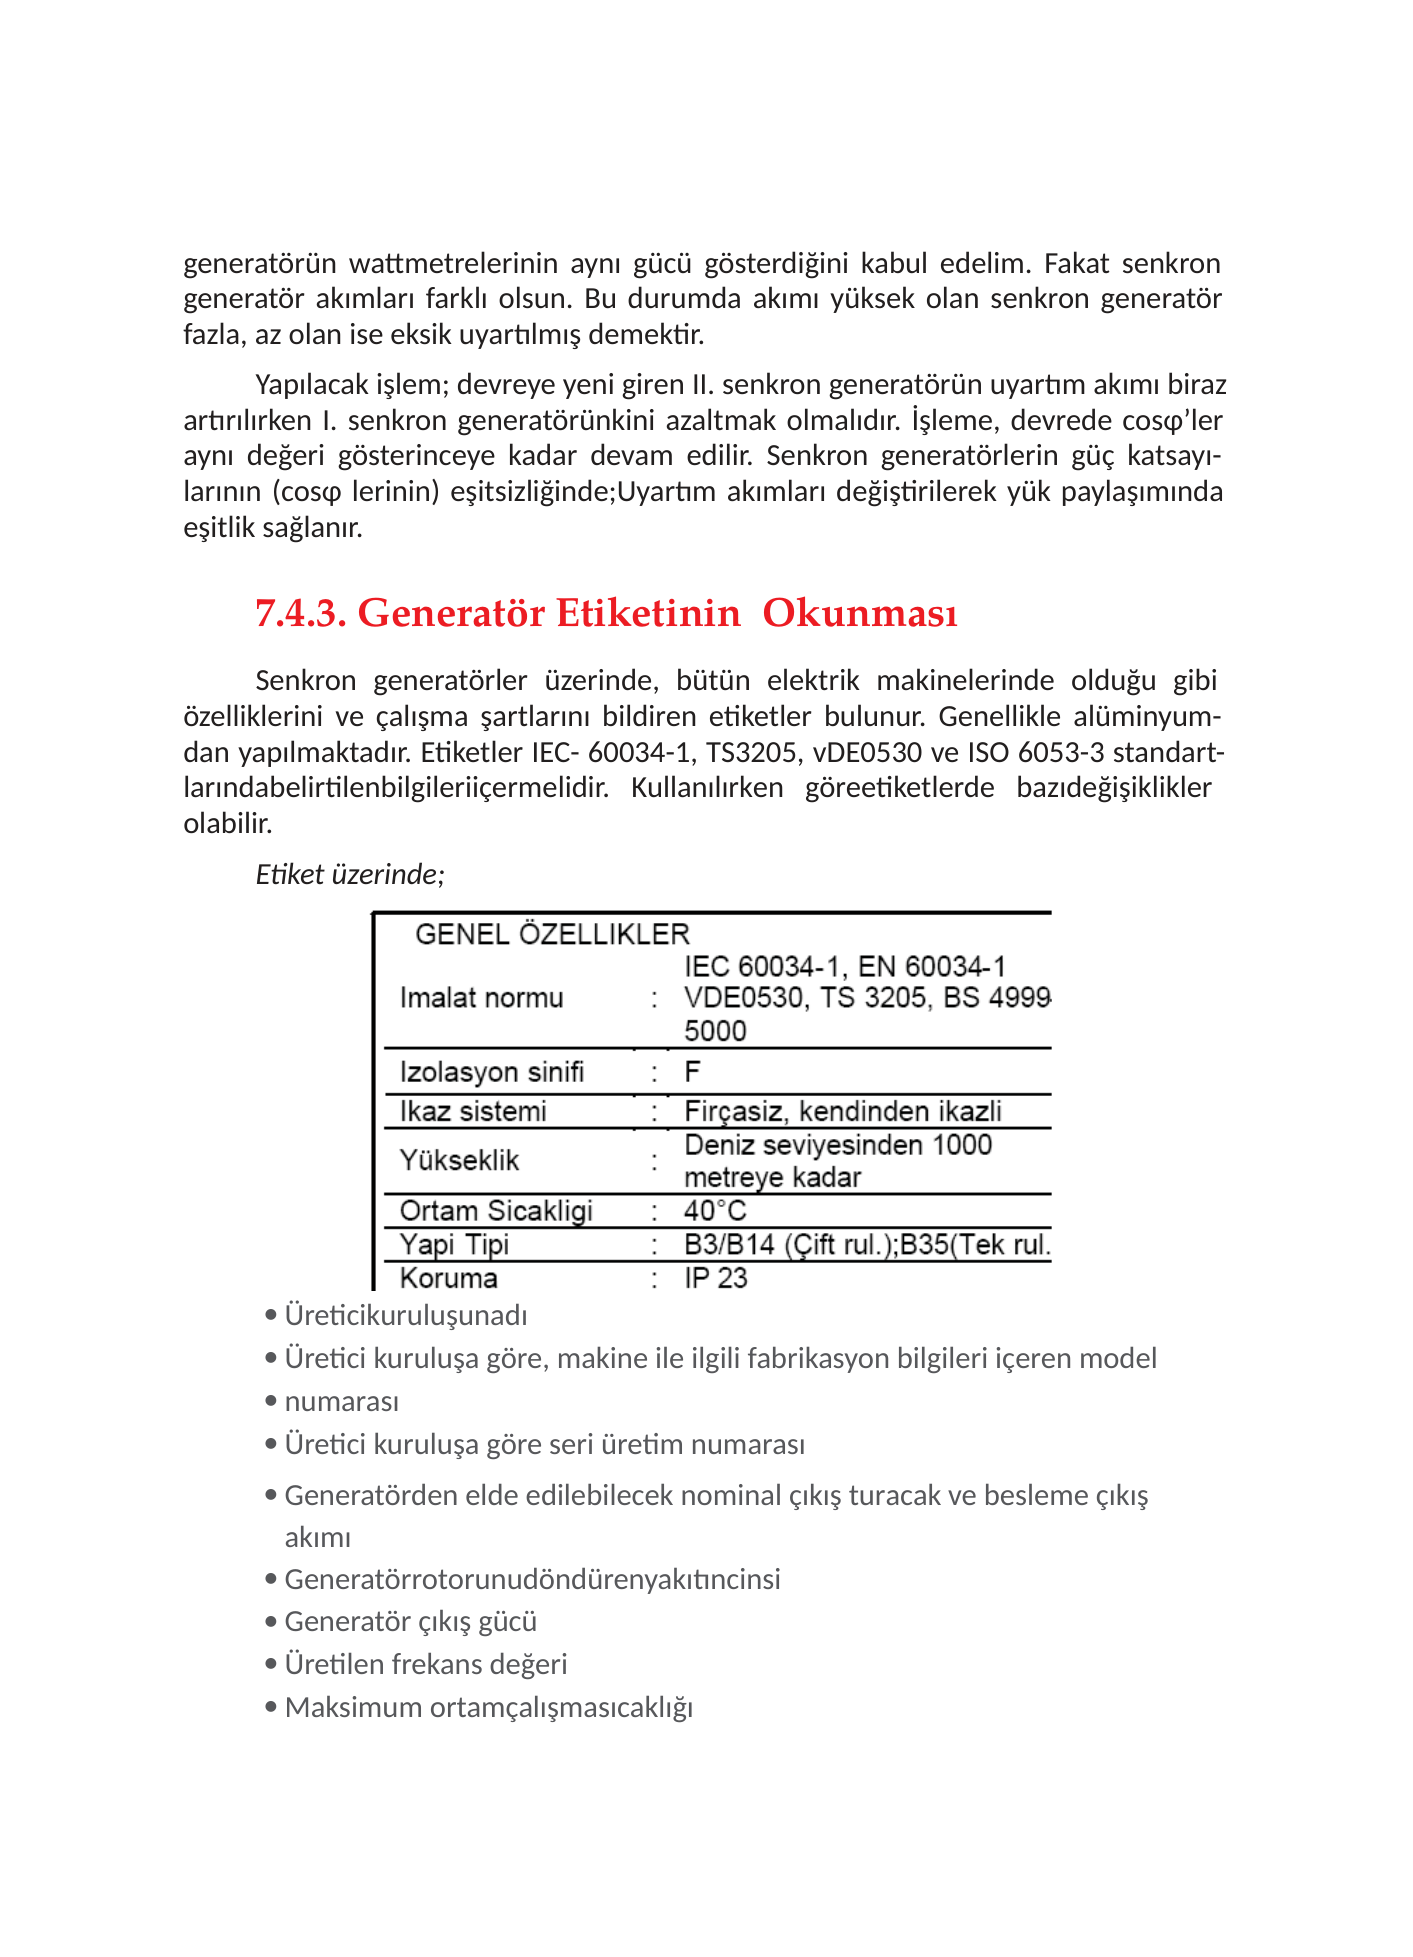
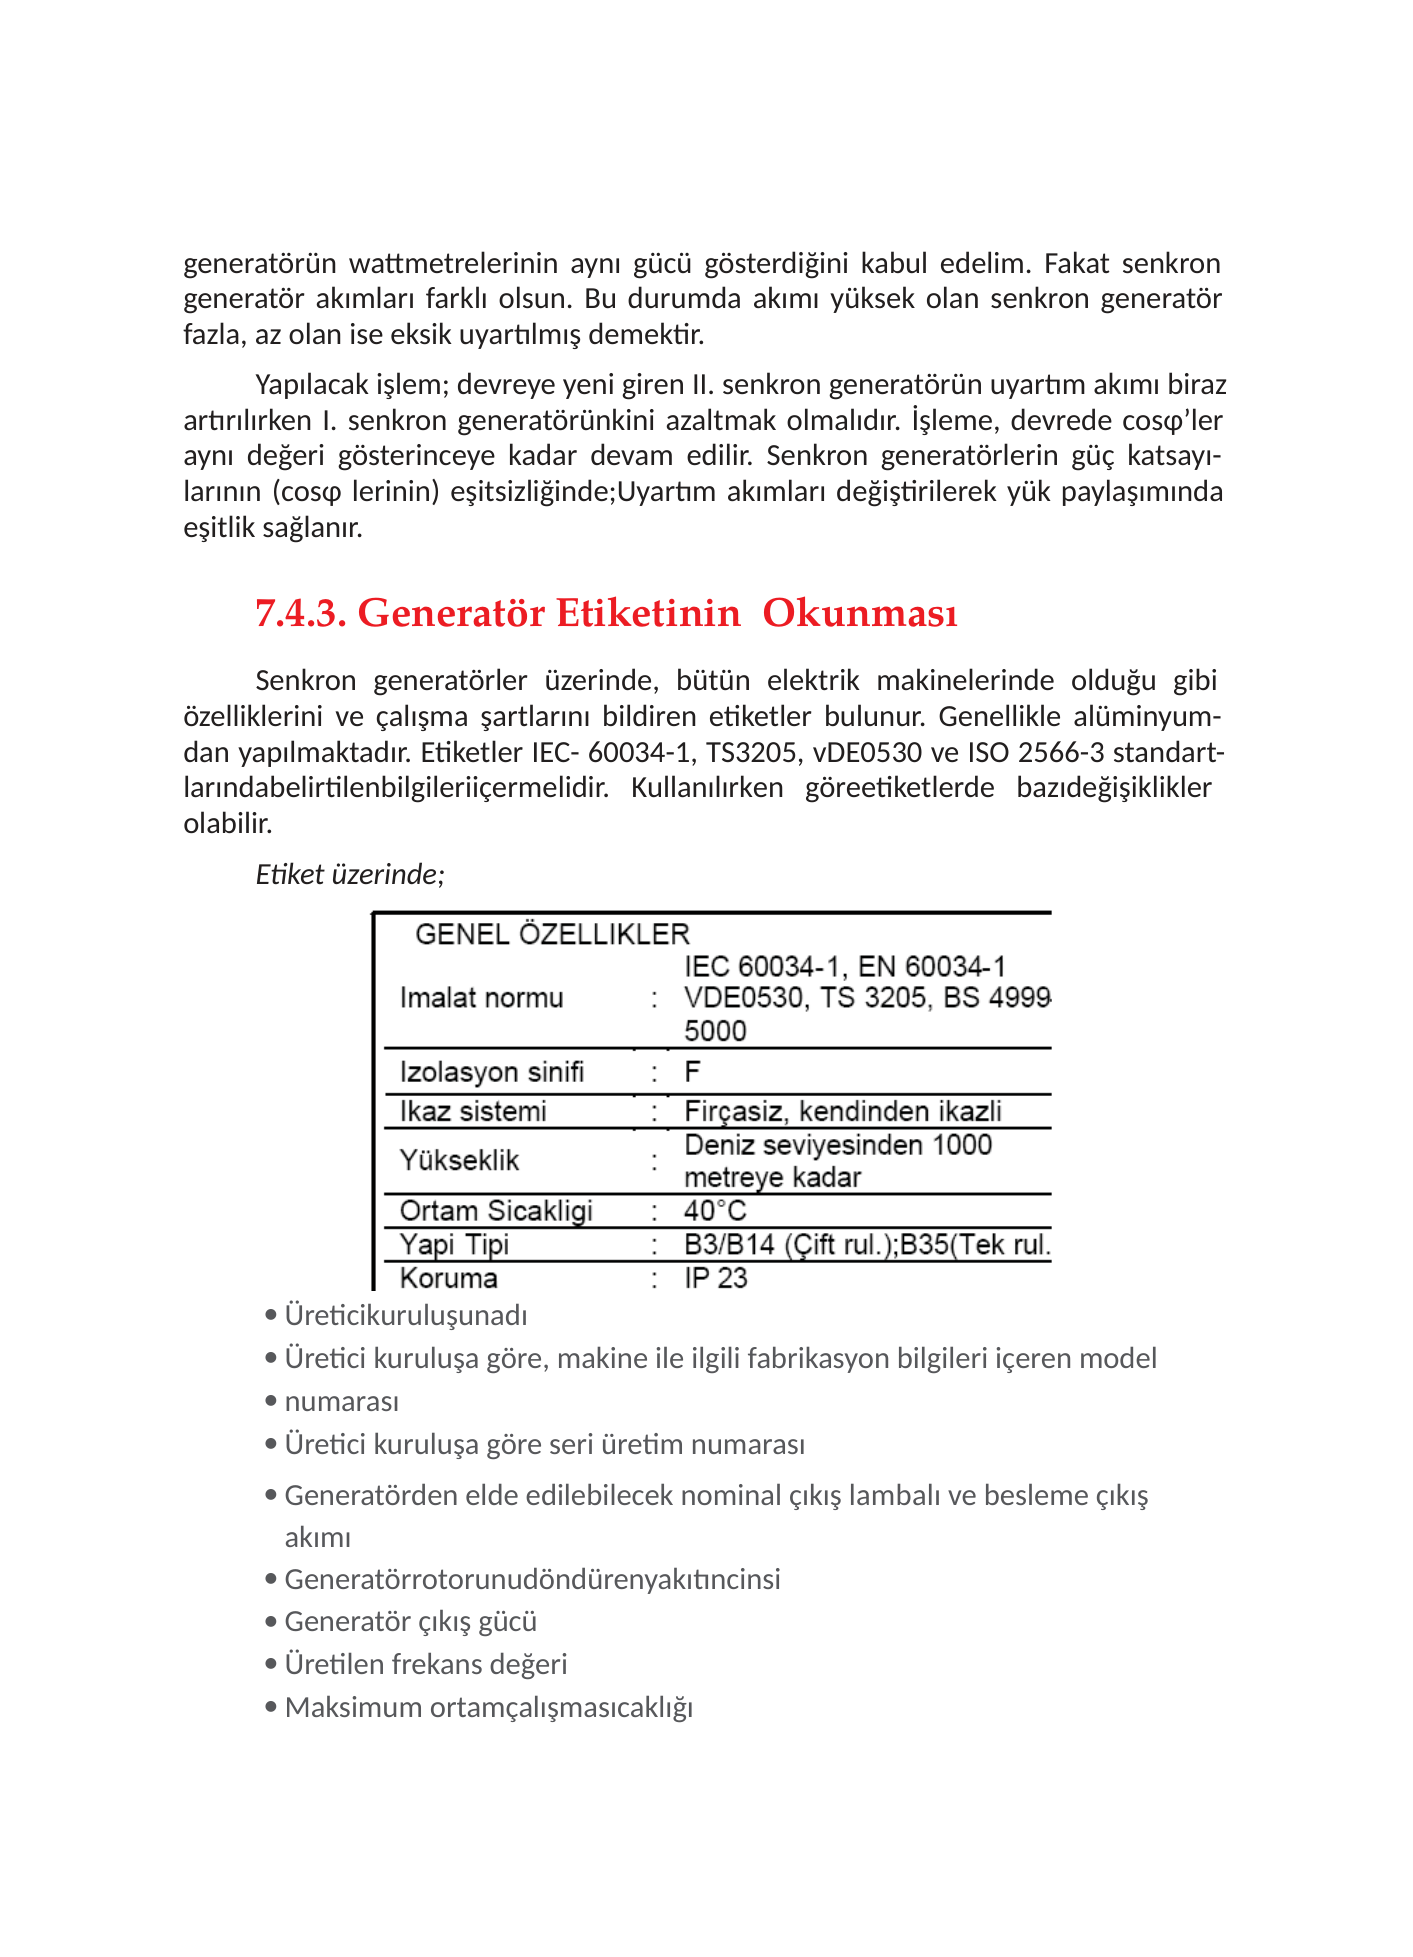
6053-3: 6053-3 -> 2566-3
turacak: turacak -> lambalı
